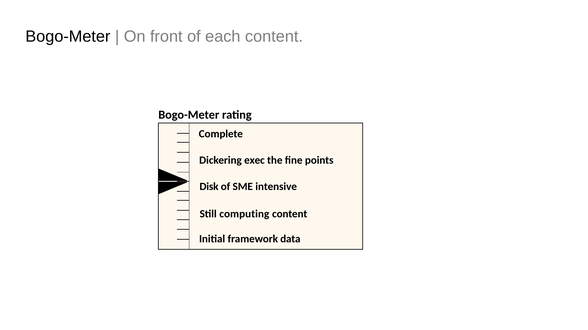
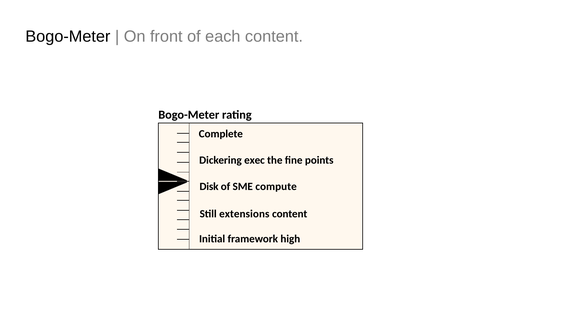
intensive: intensive -> compute
computing: computing -> extensions
data: data -> high
